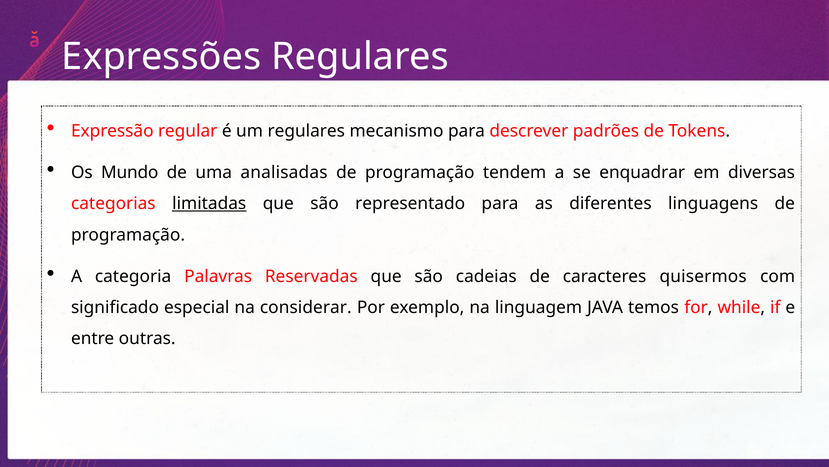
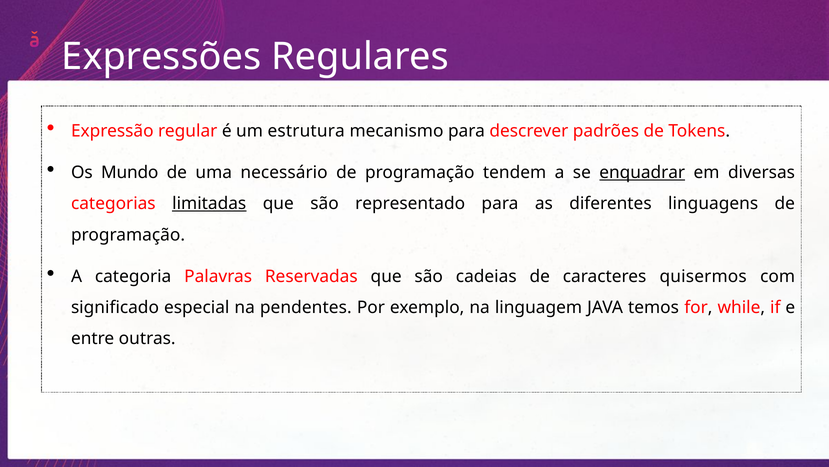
um regulares: regulares -> estrutura
analisadas: analisadas -> necessário
enquadrar underline: none -> present
considerar: considerar -> pendentes
